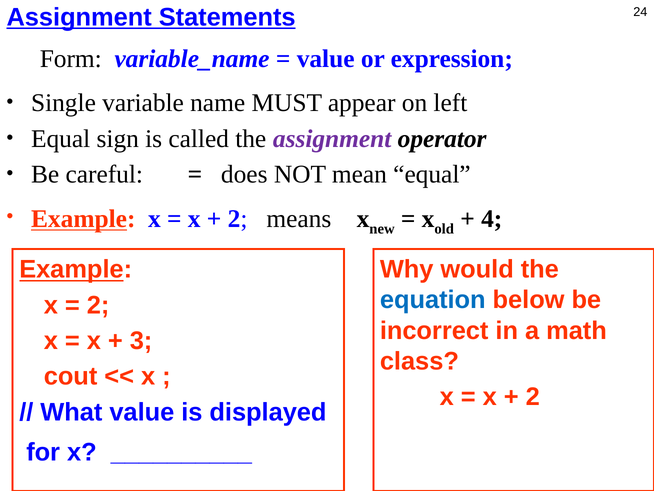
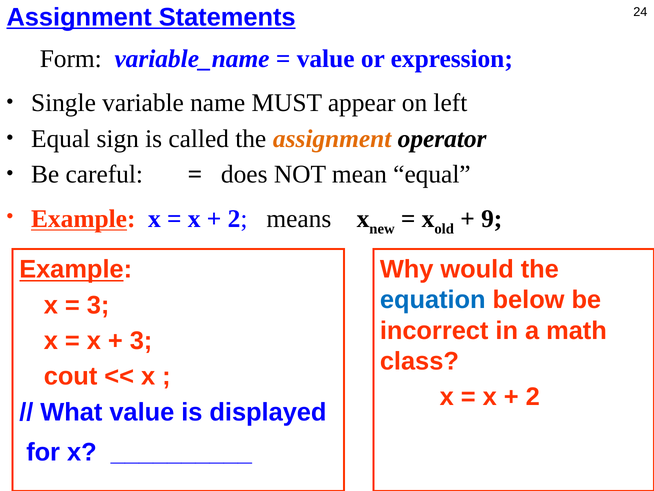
assignment at (332, 139) colour: purple -> orange
4: 4 -> 9
2 at (98, 305): 2 -> 3
